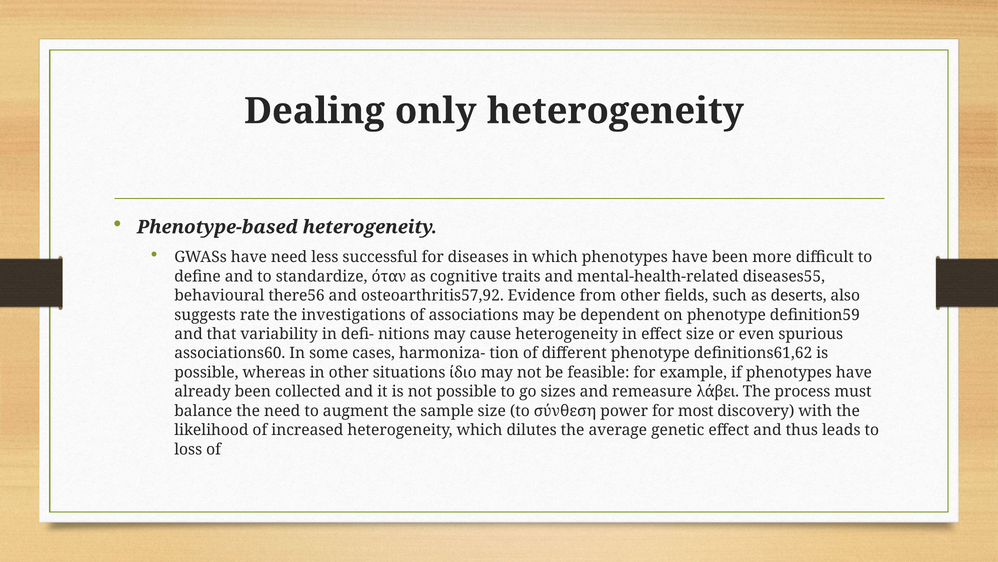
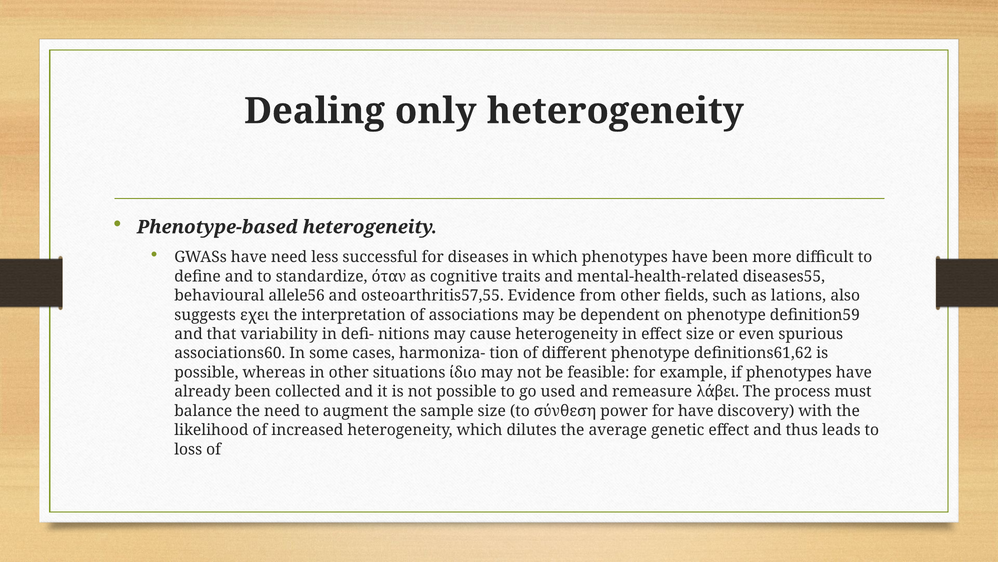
there56: there56 -> allele56
osteoarthritis57,92: osteoarthritis57,92 -> osteoarthritis57,55
deserts: deserts -> lations
rate: rate -> εχει
investigations: investigations -> interpretation
sizes: sizes -> used
for most: most -> have
